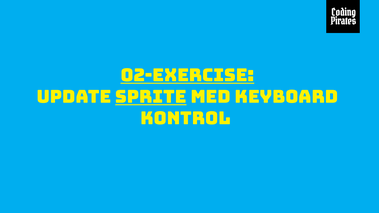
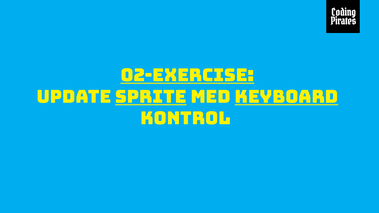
keyboard underline: none -> present
